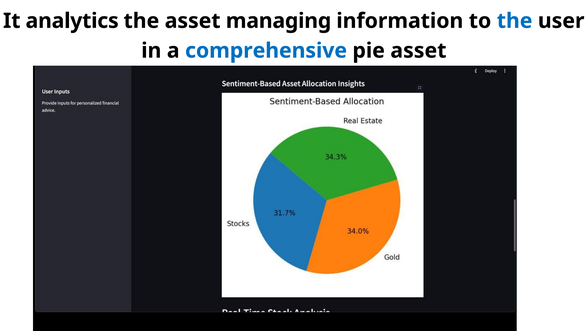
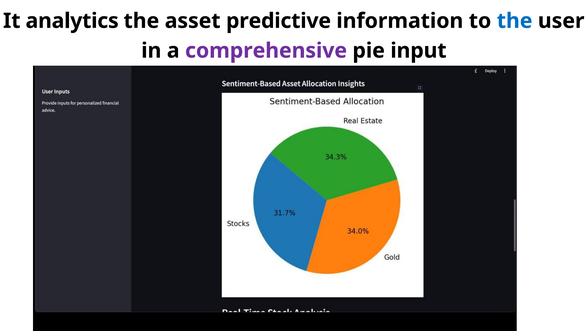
managing: managing -> predictive
comprehensive colour: blue -> purple
pie asset: asset -> input
